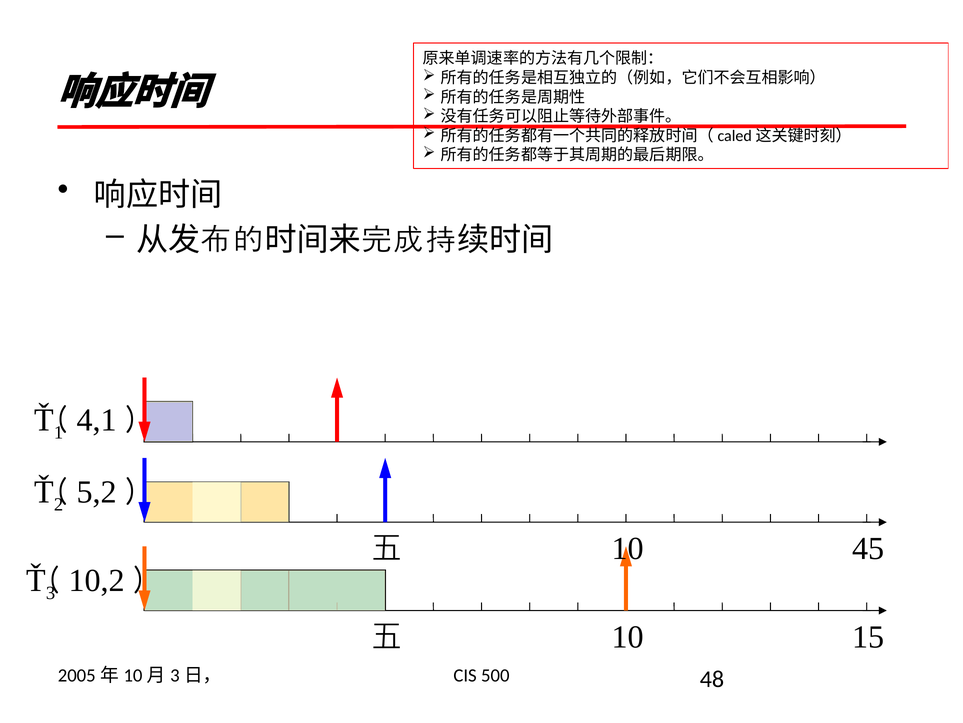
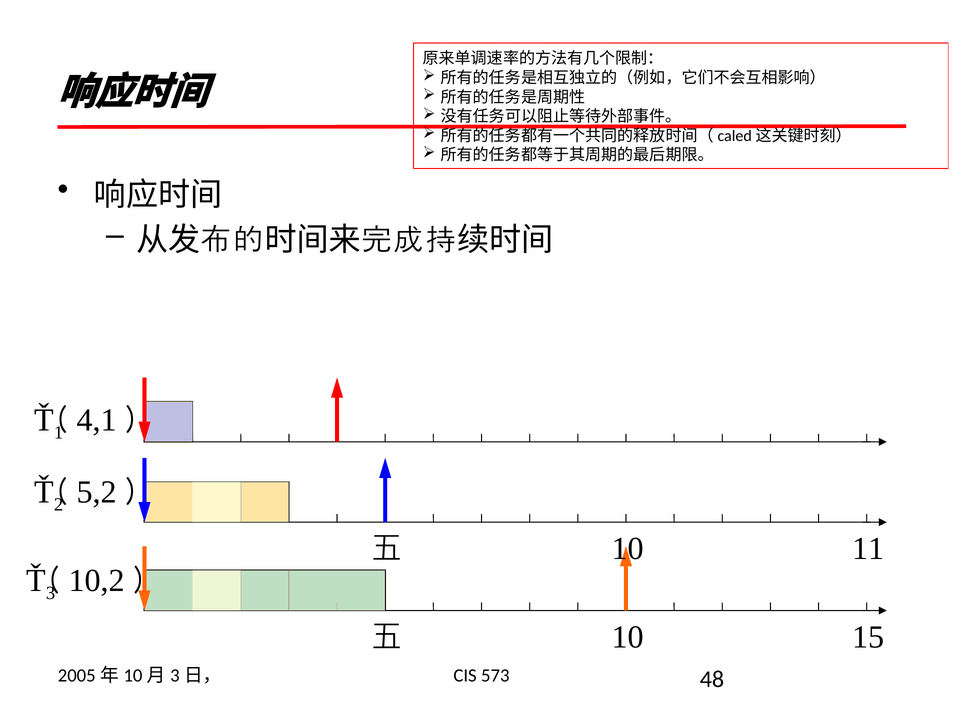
45: 45 -> 11
500: 500 -> 573
